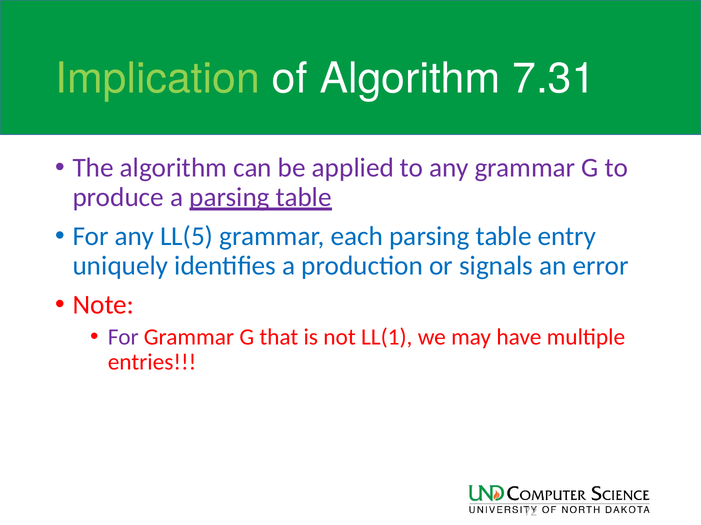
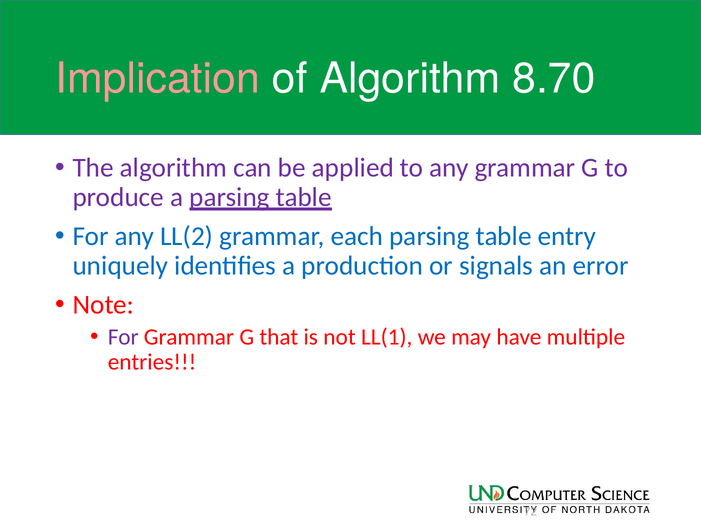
Implication colour: light green -> pink
7.31: 7.31 -> 8.70
LL(5: LL(5 -> LL(2
